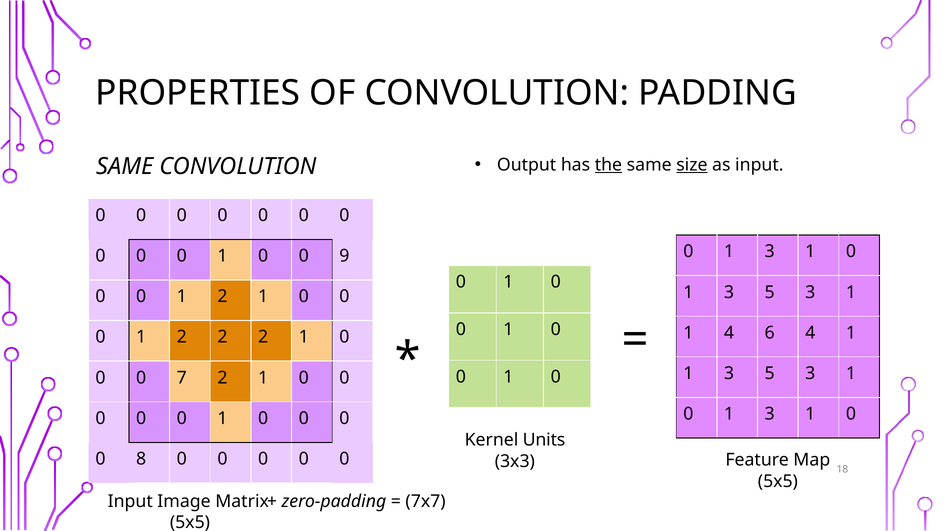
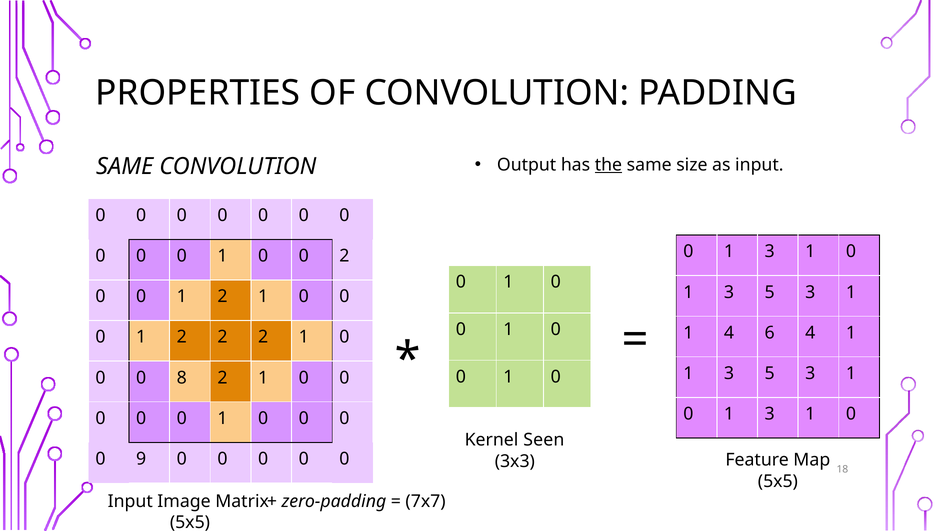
size underline: present -> none
0 9: 9 -> 2
7: 7 -> 8
Units: Units -> Seen
8: 8 -> 9
